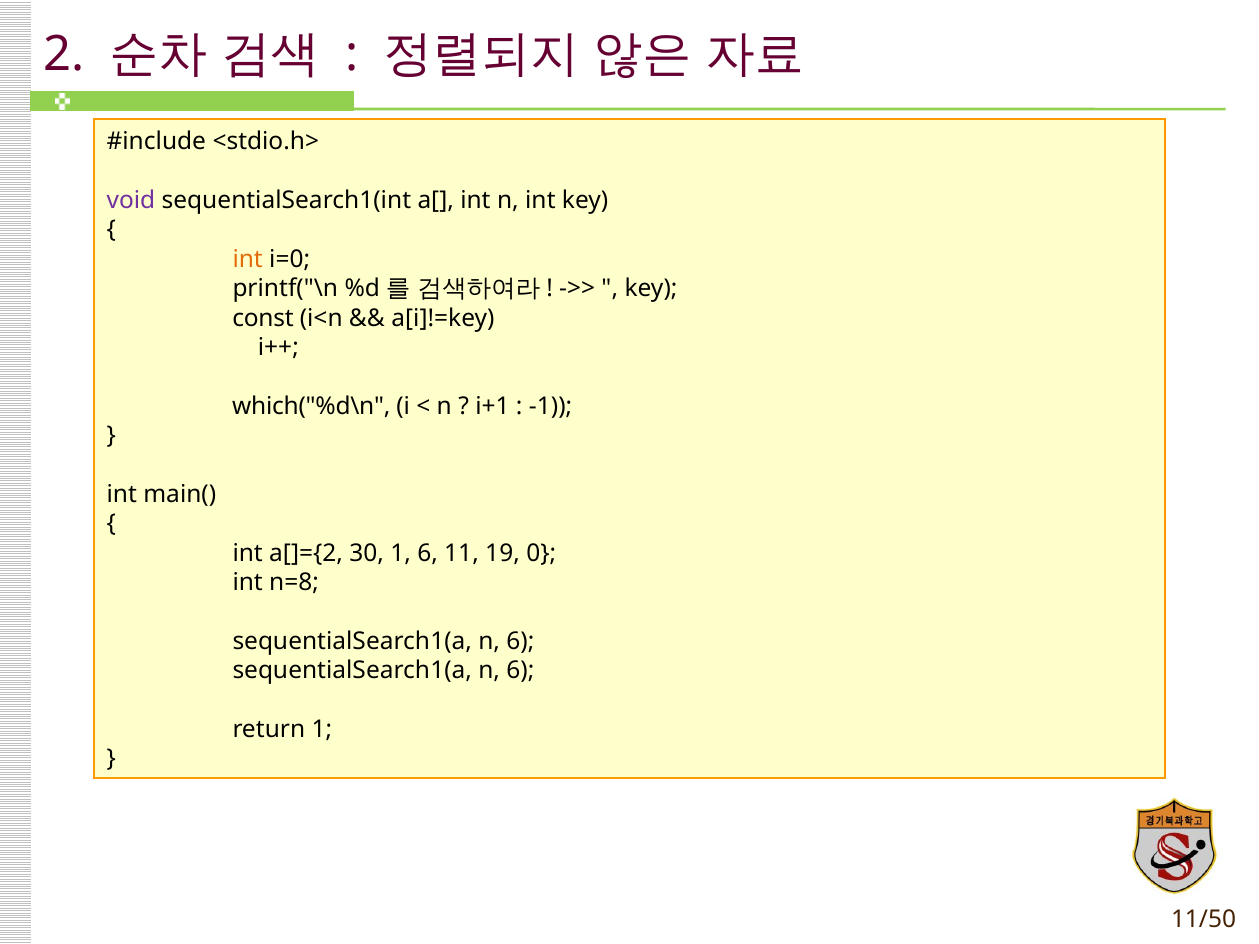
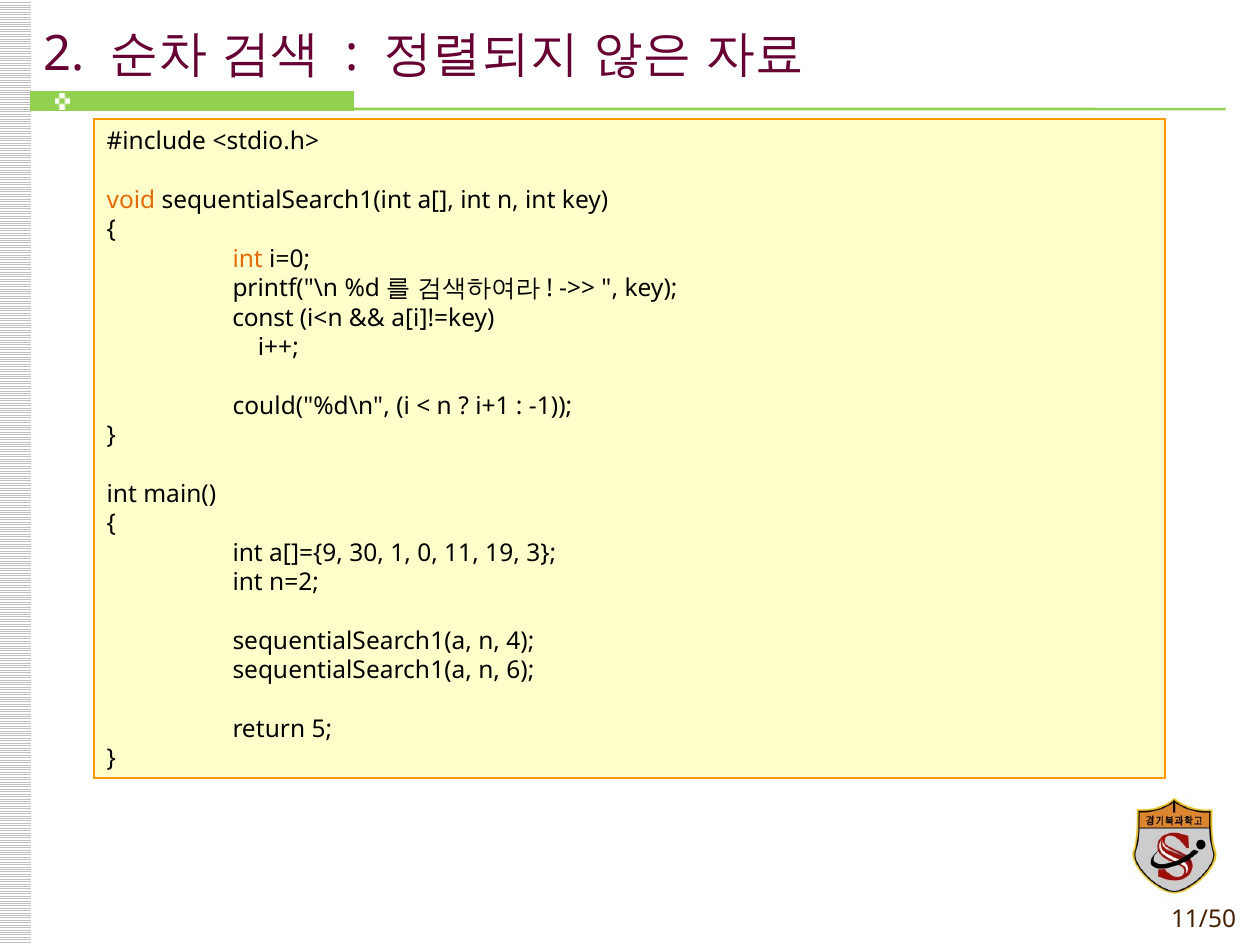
void colour: purple -> orange
which("%d\n: which("%d\n -> could("%d\n
a[]={2: a[]={2 -> a[]={9
1 6: 6 -> 0
0: 0 -> 3
n=8: n=8 -> n=2
6 at (520, 641): 6 -> 4
return 1: 1 -> 5
